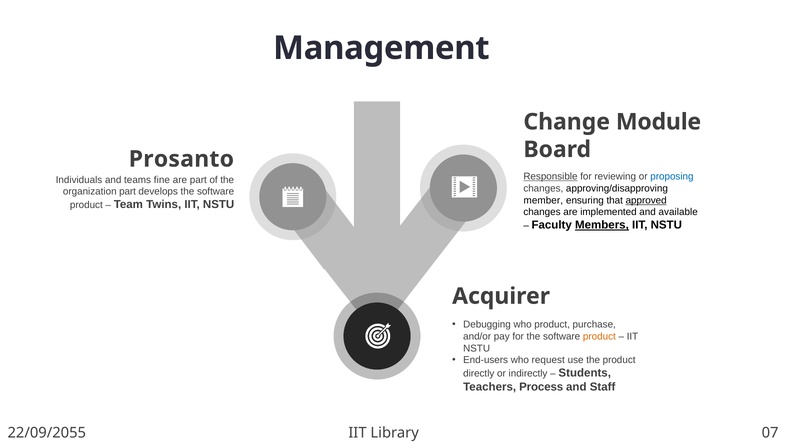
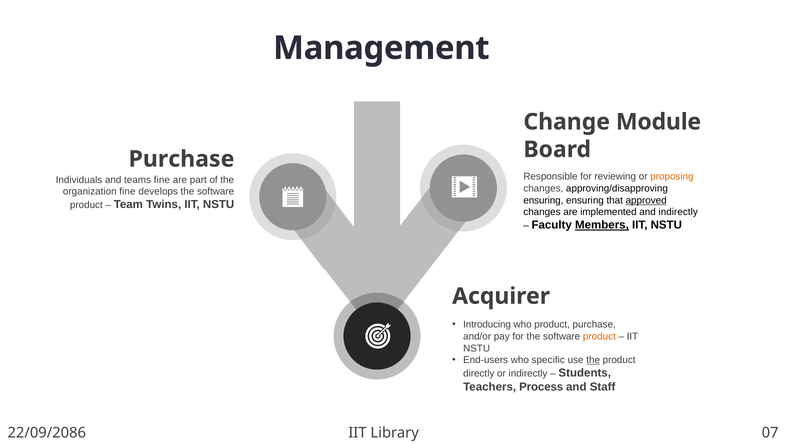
Prosanto at (181, 159): Prosanto -> Purchase
Responsible underline: present -> none
proposing colour: blue -> orange
organization part: part -> fine
member at (543, 200): member -> ensuring
and available: available -> indirectly
Debugging: Debugging -> Introducing
request: request -> specific
the at (593, 360) underline: none -> present
22/09/2055: 22/09/2055 -> 22/09/2086
